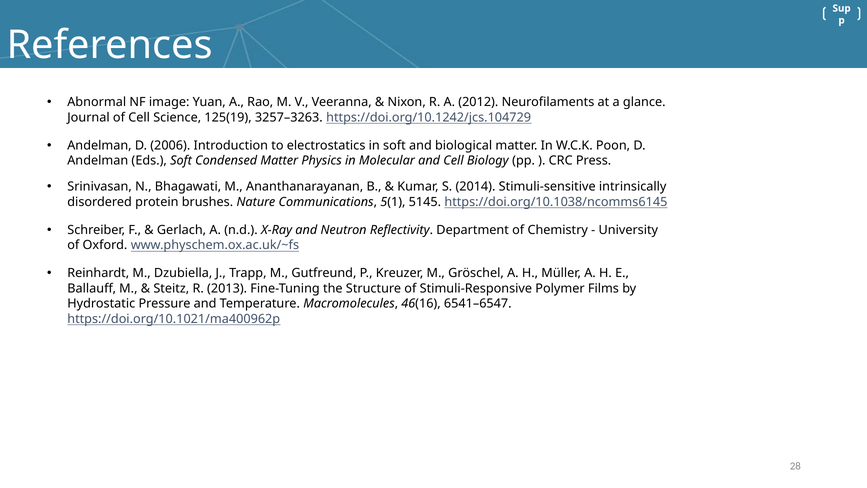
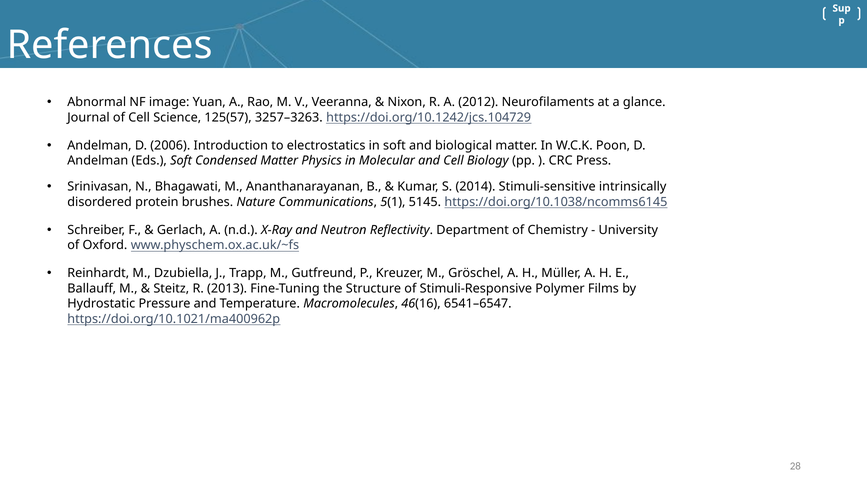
125(19: 125(19 -> 125(57
